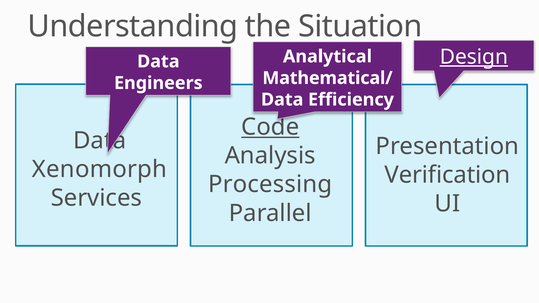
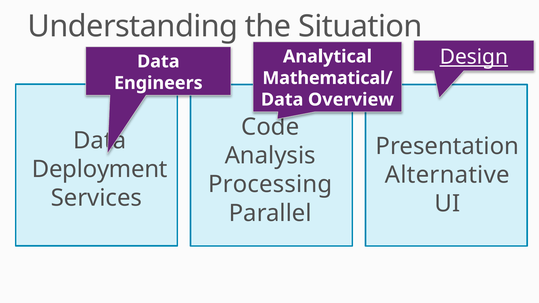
Efficiency: Efficiency -> Overview
Code underline: present -> none
Xenomorph: Xenomorph -> Deployment
Verification: Verification -> Alternative
